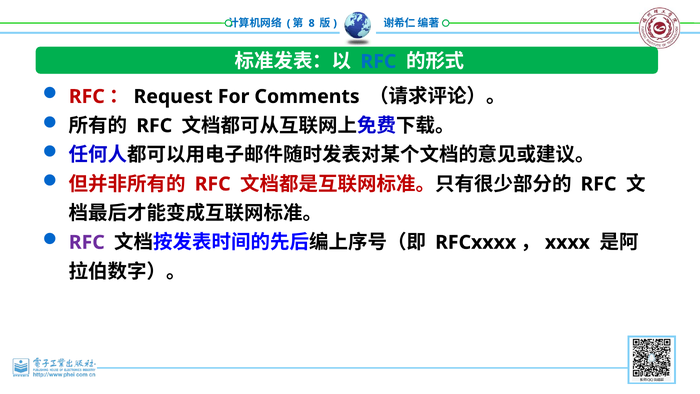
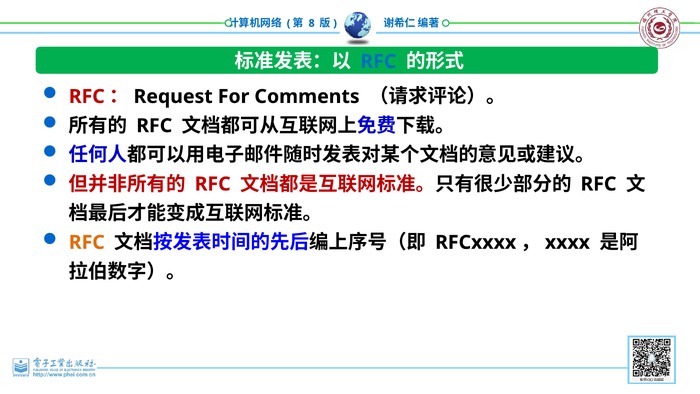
RFC at (87, 242) colour: purple -> orange
